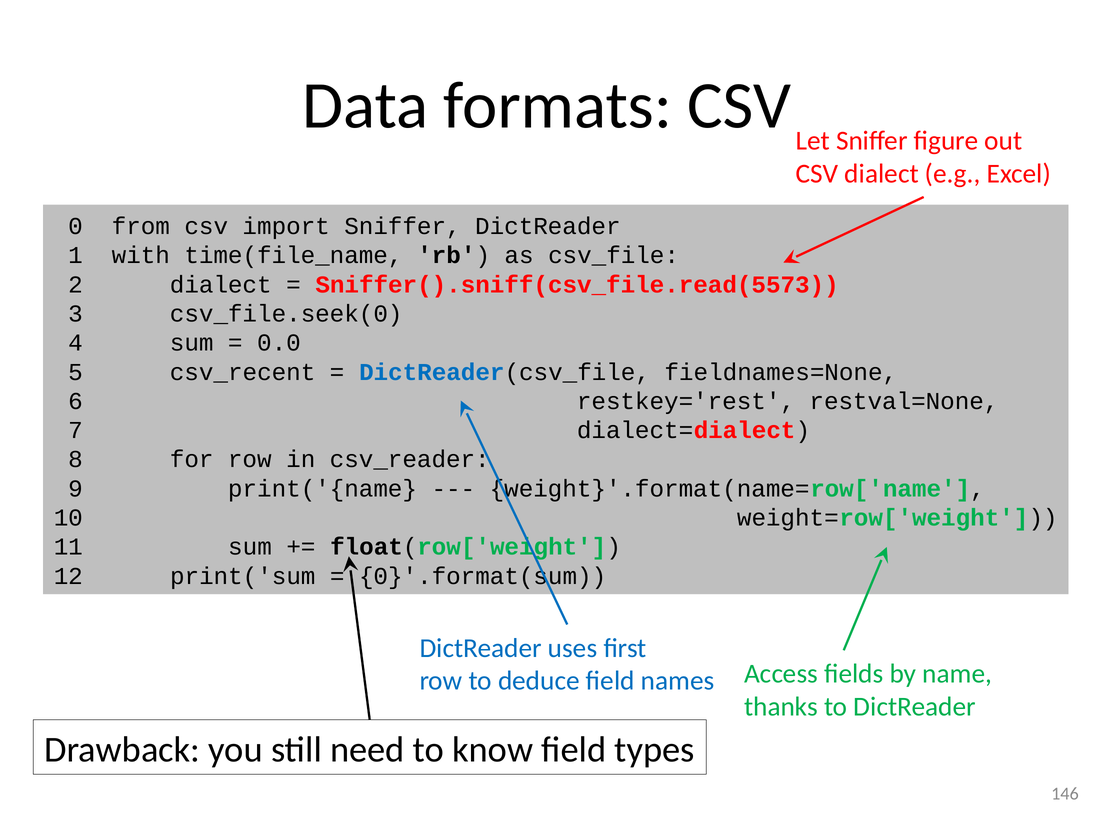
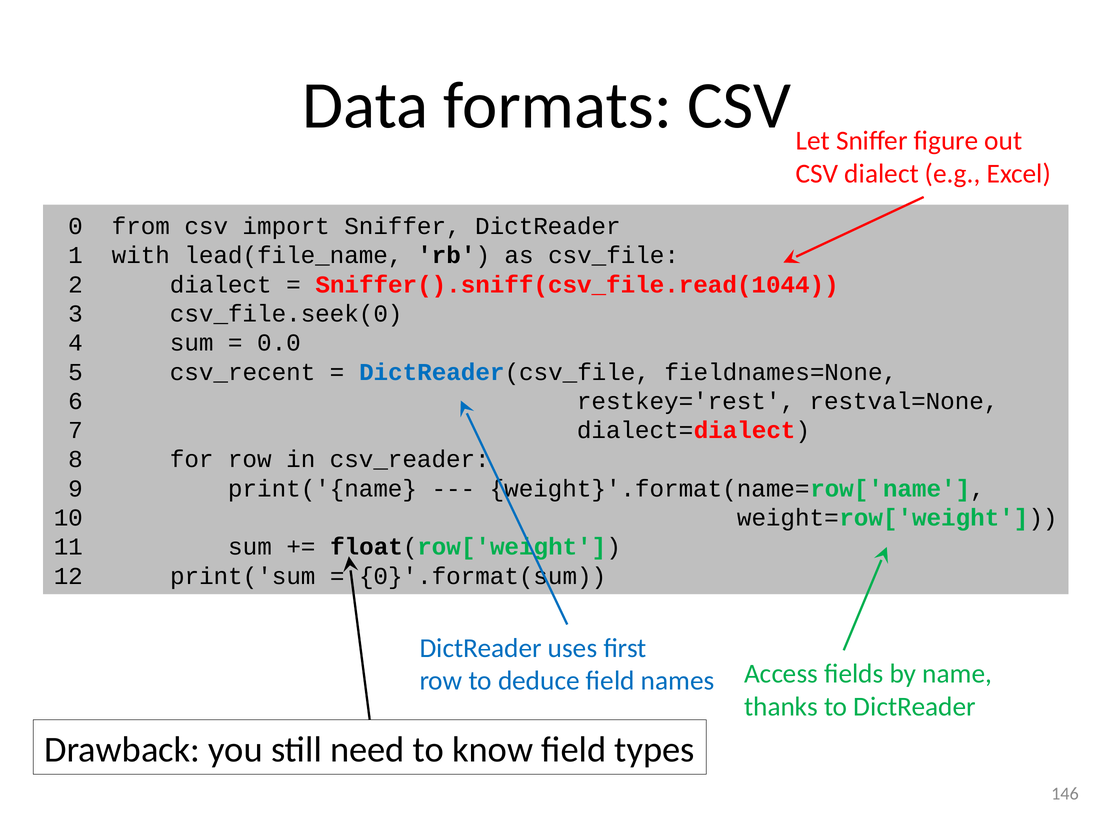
time(file_name: time(file_name -> lead(file_name
Sniffer().sniff(csv_file.read(5573: Sniffer().sniff(csv_file.read(5573 -> Sniffer().sniff(csv_file.read(1044
